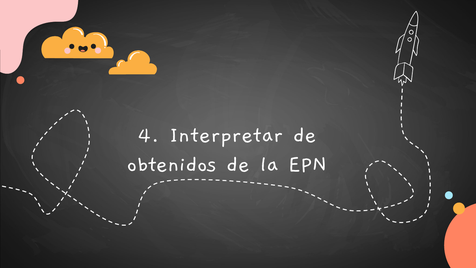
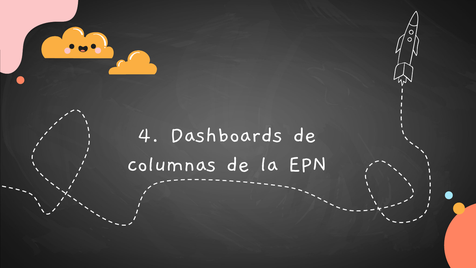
Interpretar: Interpretar -> Dashboards
obtenidos: obtenidos -> columnas
